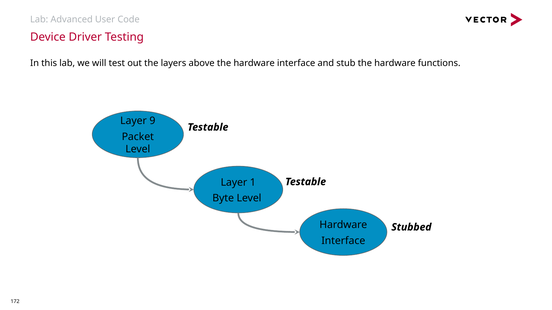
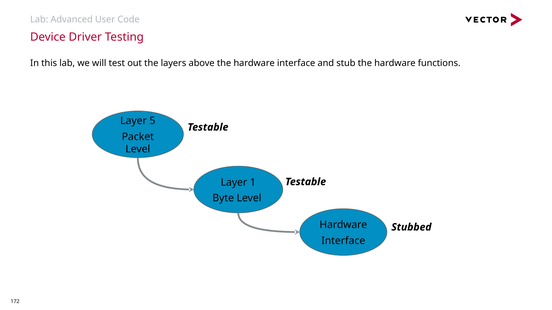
9: 9 -> 5
